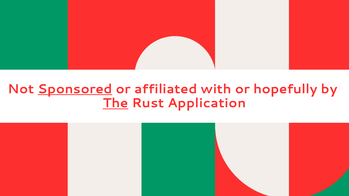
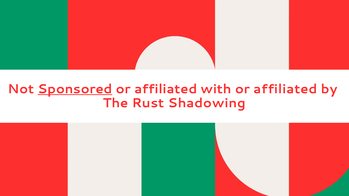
with or hopefully: hopefully -> affiliated
The underline: present -> none
Application: Application -> Shadowing
